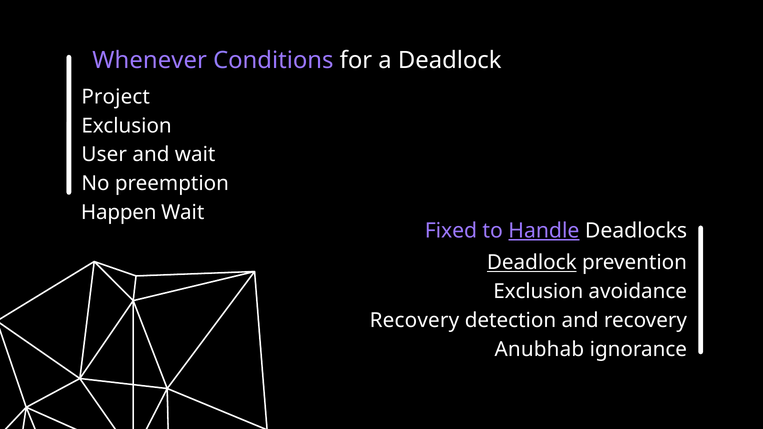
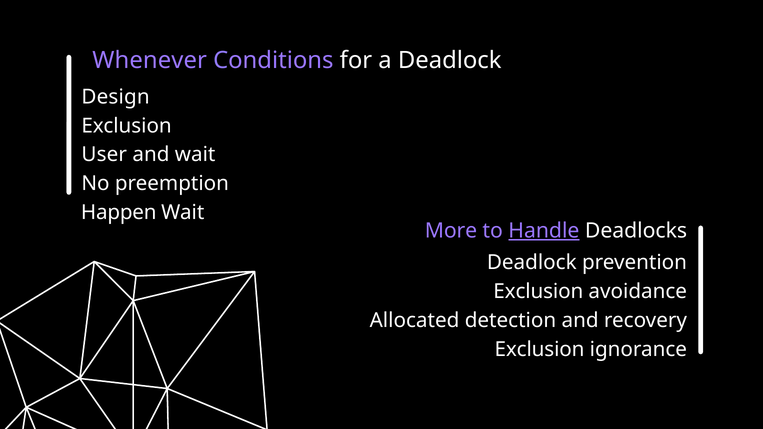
Project: Project -> Design
Fixed: Fixed -> More
Deadlock at (532, 263) underline: present -> none
Recovery at (414, 321): Recovery -> Allocated
Anubhab at (539, 349): Anubhab -> Exclusion
